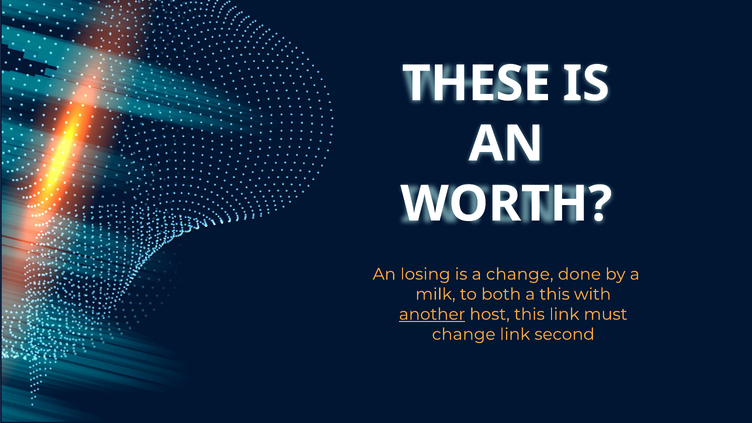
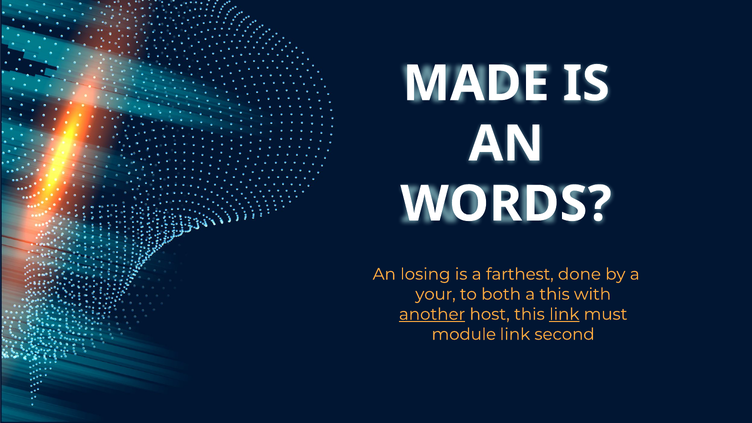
THESE: THESE -> MADE
WORTH: WORTH -> WORDS
a change: change -> farthest
milk: milk -> your
link at (564, 314) underline: none -> present
change at (464, 334): change -> module
